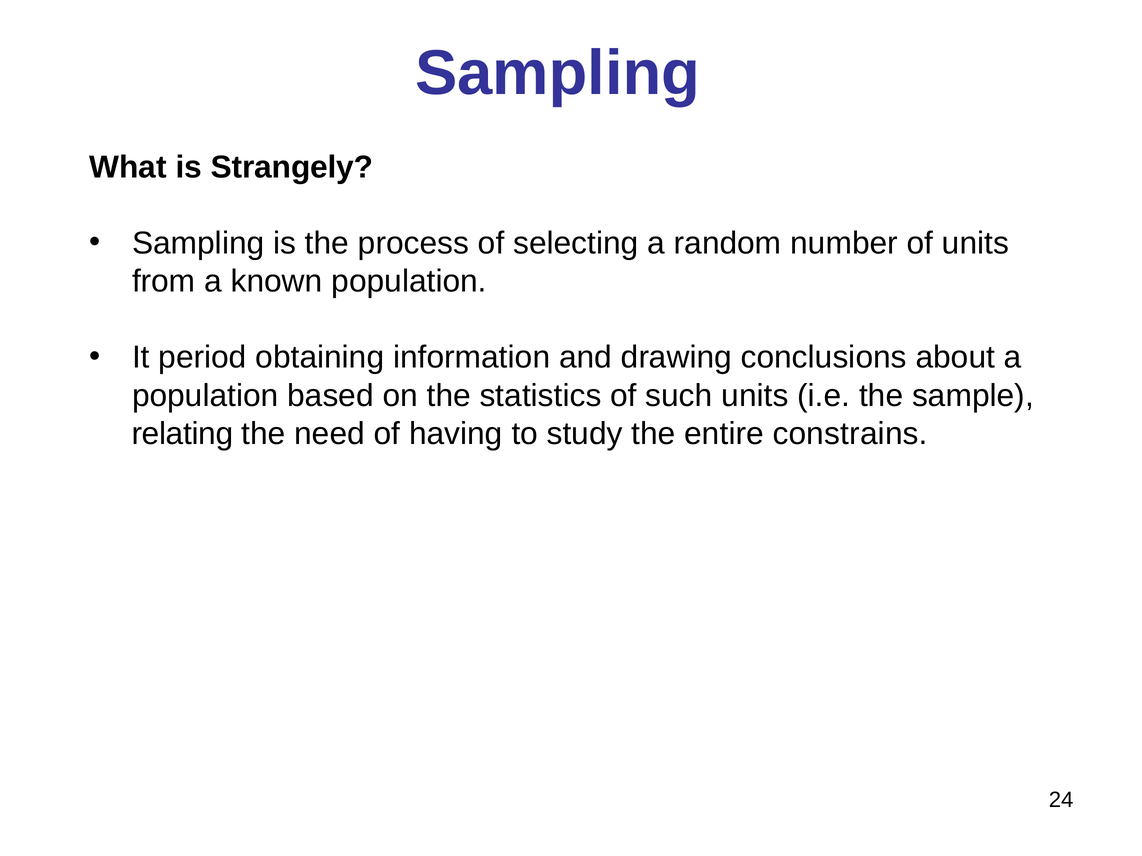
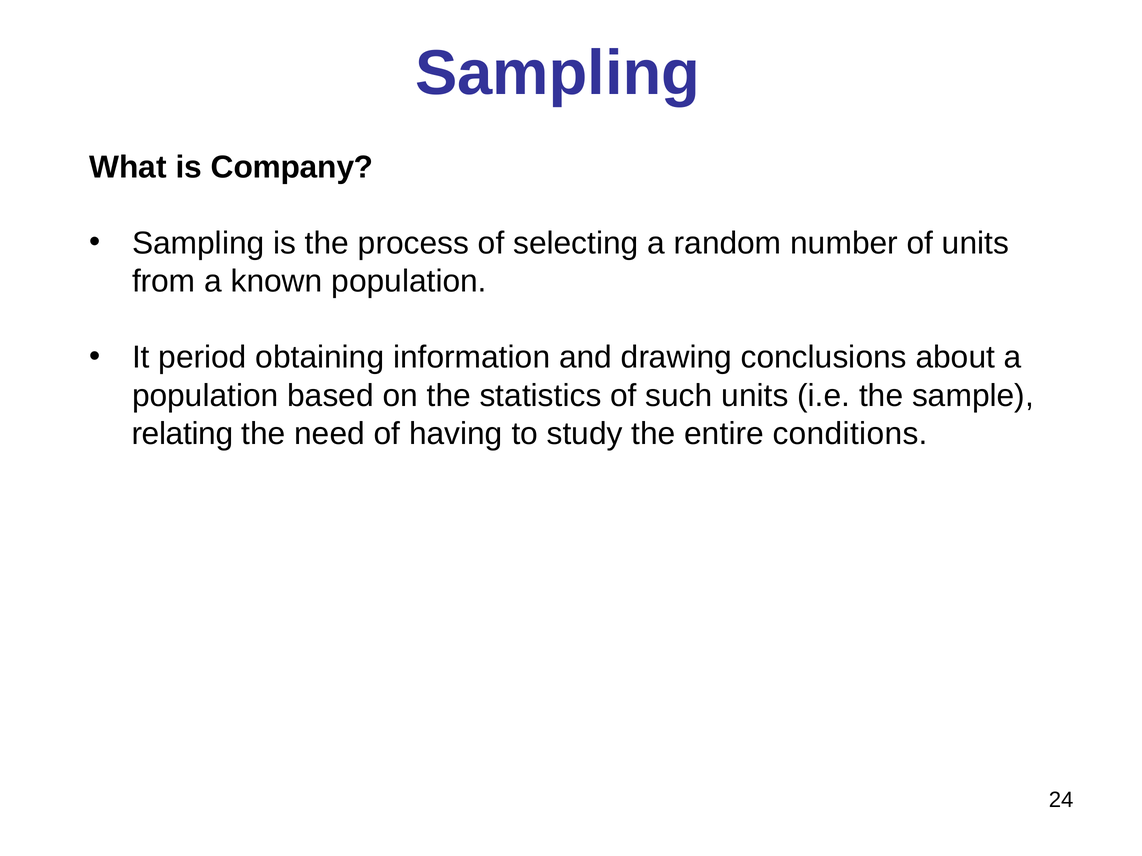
Strangely: Strangely -> Company
constrains: constrains -> conditions
